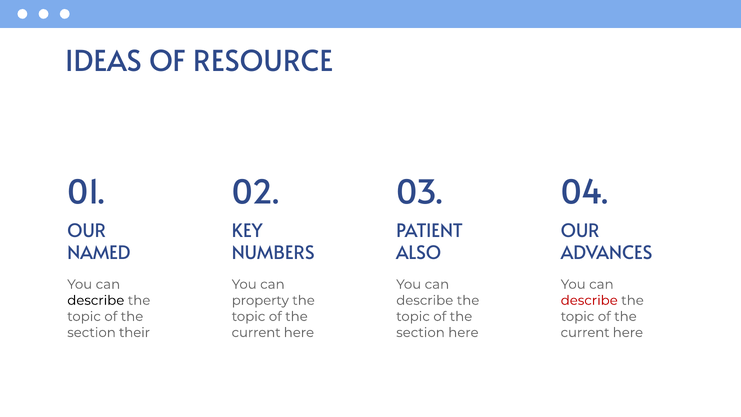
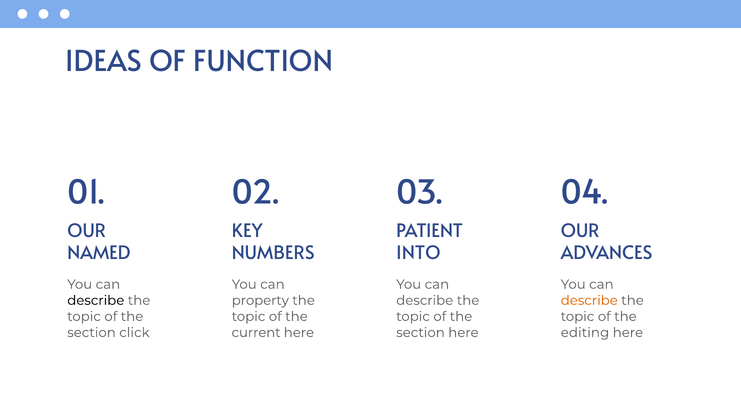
RESOURCE: RESOURCE -> FUNCTION
ALSO: ALSO -> INTO
describe at (589, 300) colour: red -> orange
their: their -> click
current at (585, 332): current -> editing
